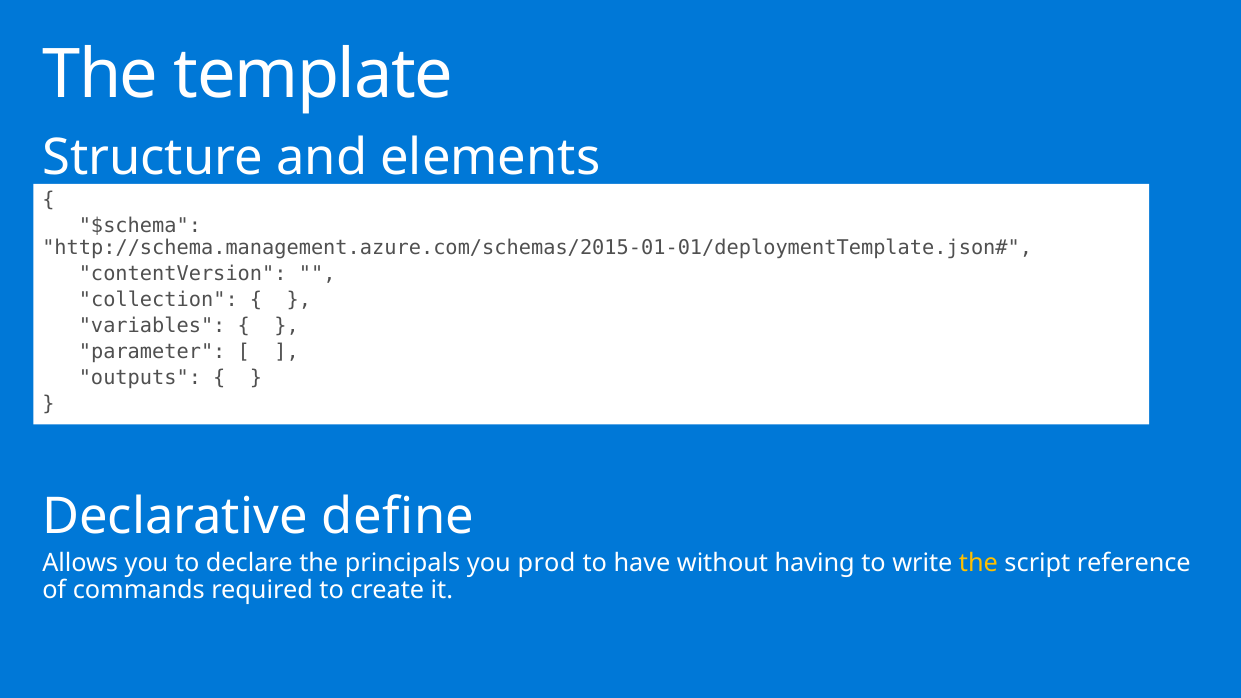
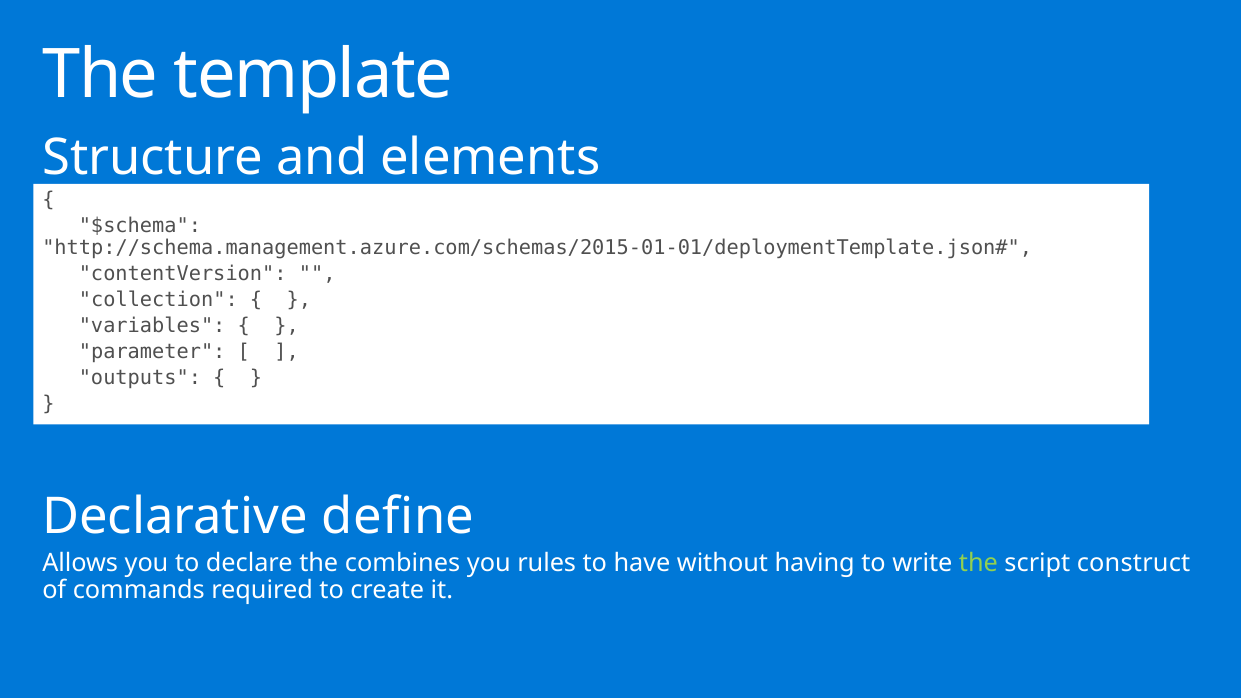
principals: principals -> combines
prod: prod -> rules
the at (978, 563) colour: yellow -> light green
reference: reference -> construct
